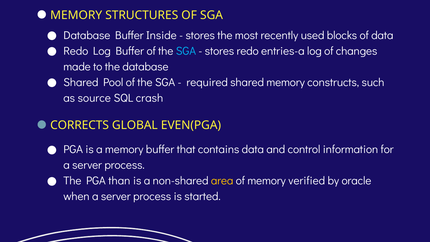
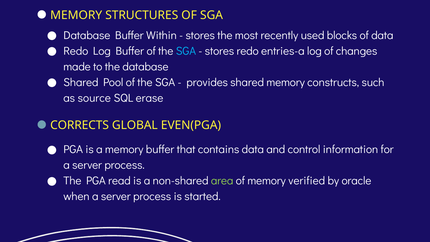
Inside: Inside -> Within
required: required -> provides
crash: crash -> erase
than: than -> read
area colour: yellow -> light green
